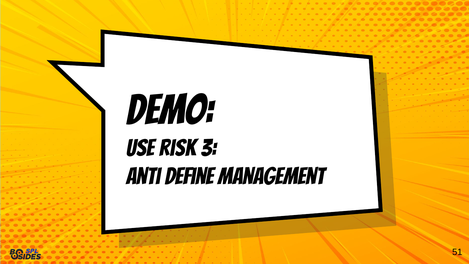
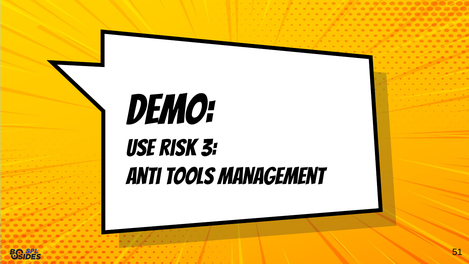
Define: Define -> Tools
